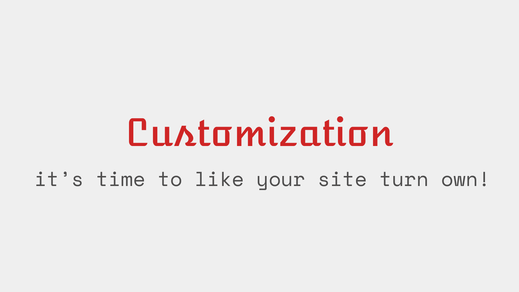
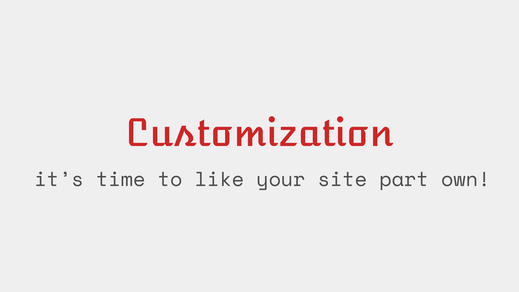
turn: turn -> part
